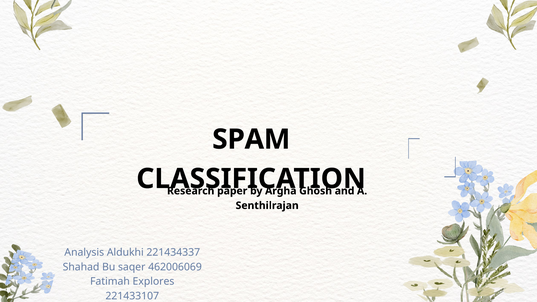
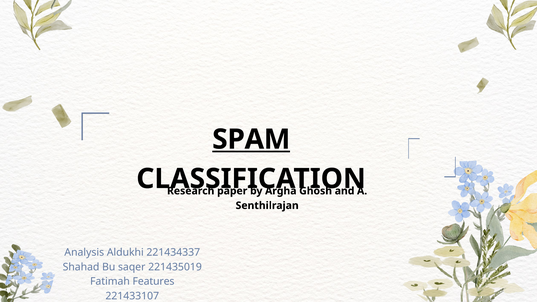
SPAM underline: none -> present
462006069: 462006069 -> 221435019
Explores: Explores -> Features
